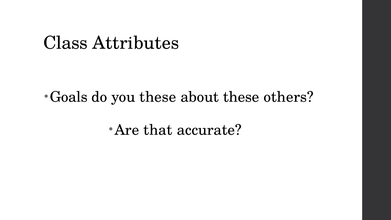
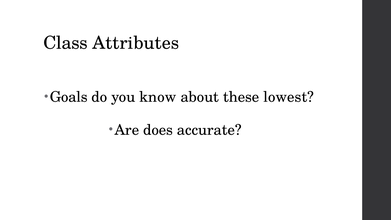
you these: these -> know
others: others -> lowest
that: that -> does
